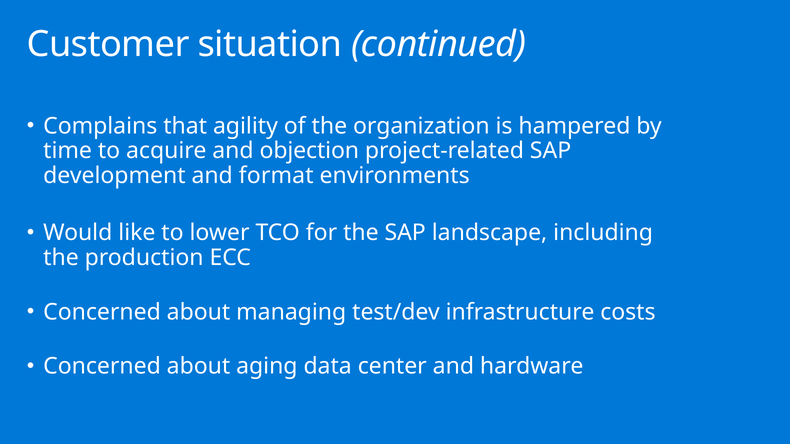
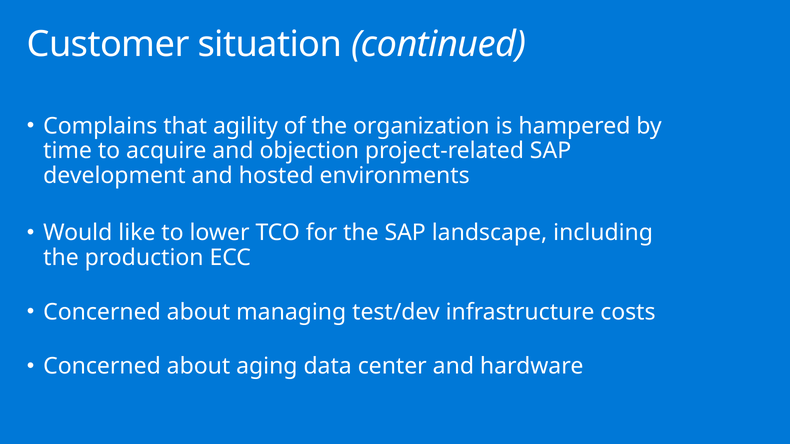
format: format -> hosted
